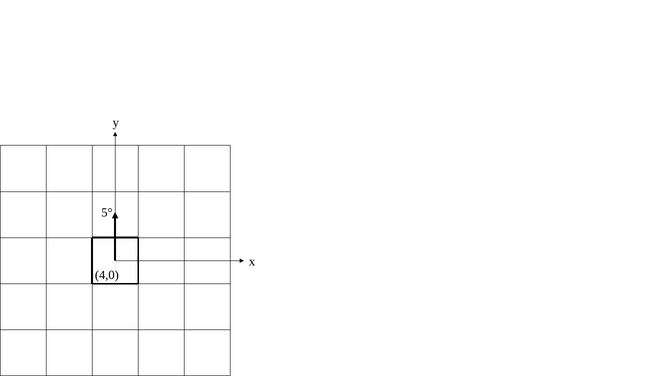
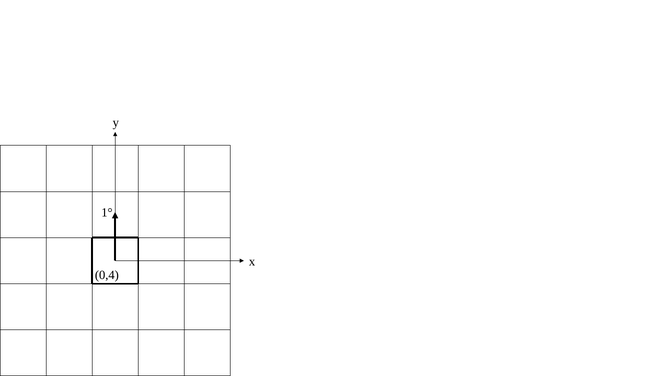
5°: 5° -> 1°
4,0: 4,0 -> 0,4
